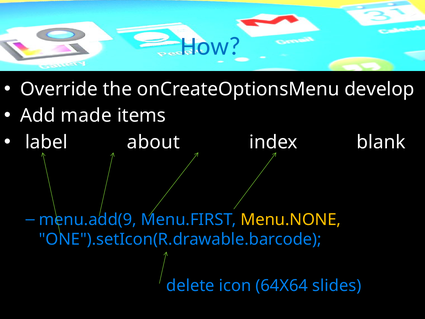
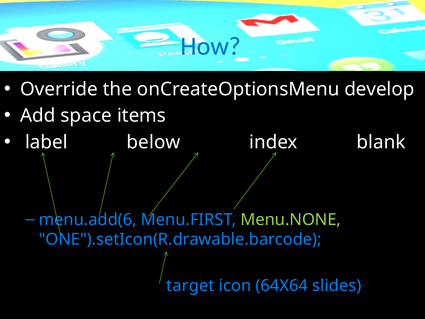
made: made -> space
about: about -> below
menu.add(9: menu.add(9 -> menu.add(6
Menu.NONE colour: yellow -> light green
delete: delete -> target
